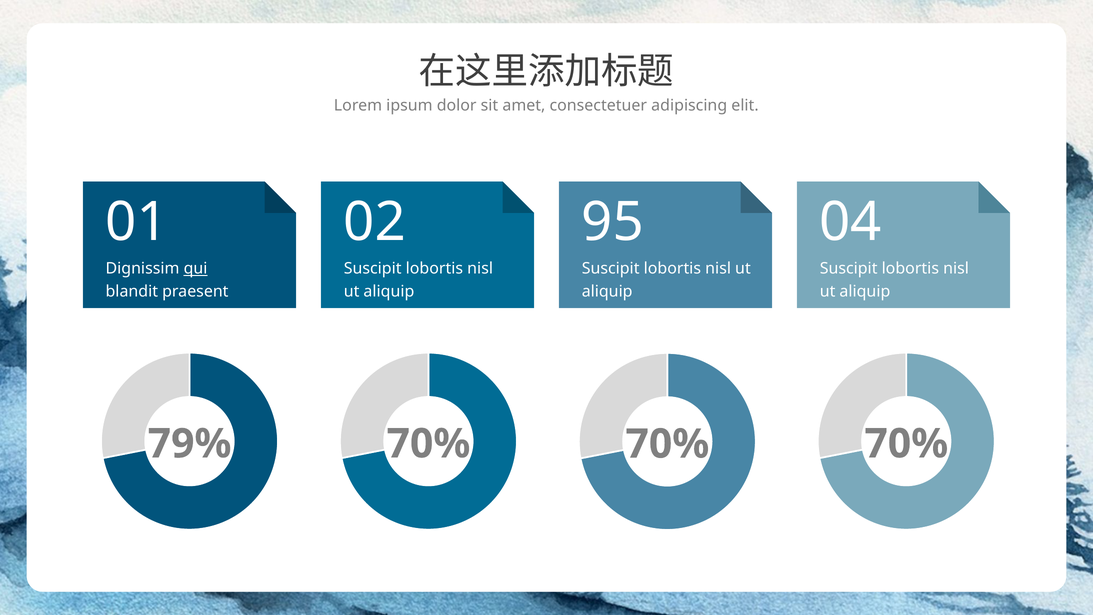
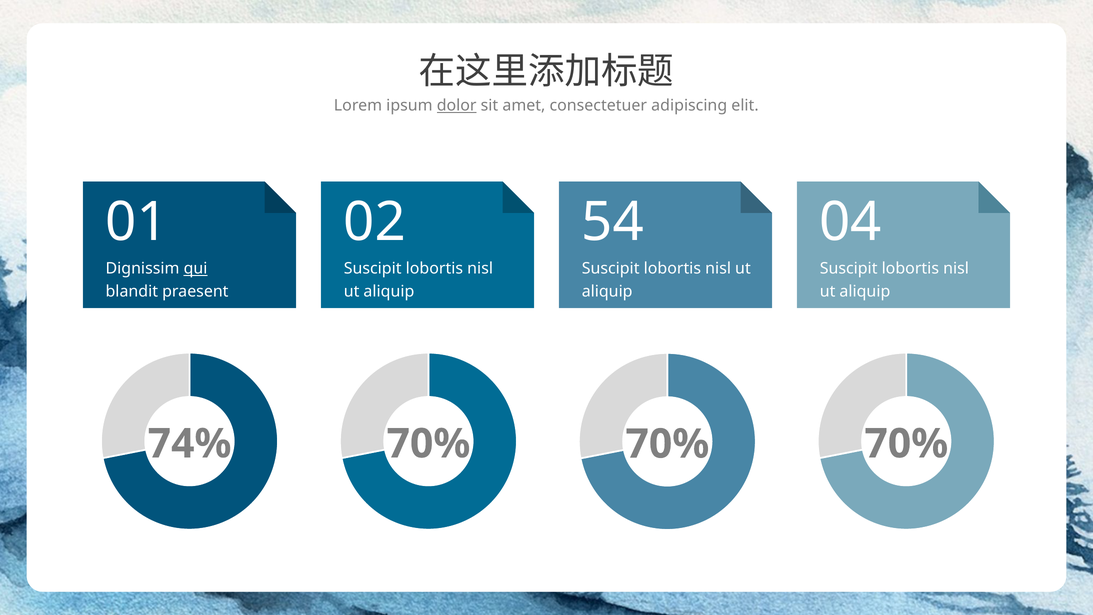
dolor underline: none -> present
95: 95 -> 54
79%: 79% -> 74%
